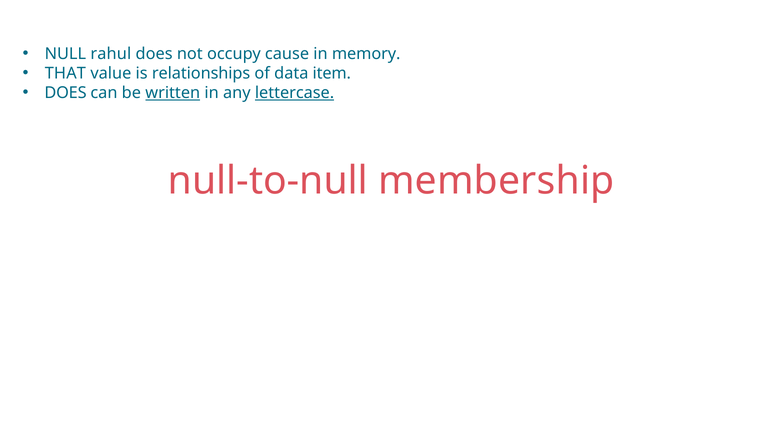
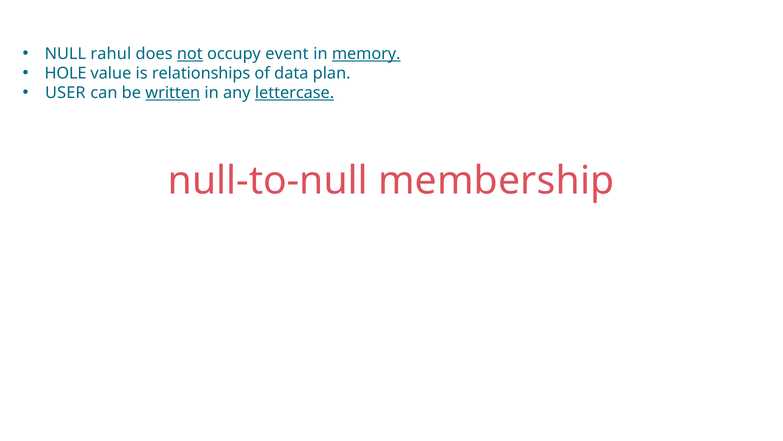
not underline: none -> present
cause: cause -> event
memory underline: none -> present
THAT: THAT -> HOLE
item: item -> plan
DOES at (66, 93): DOES -> USER
